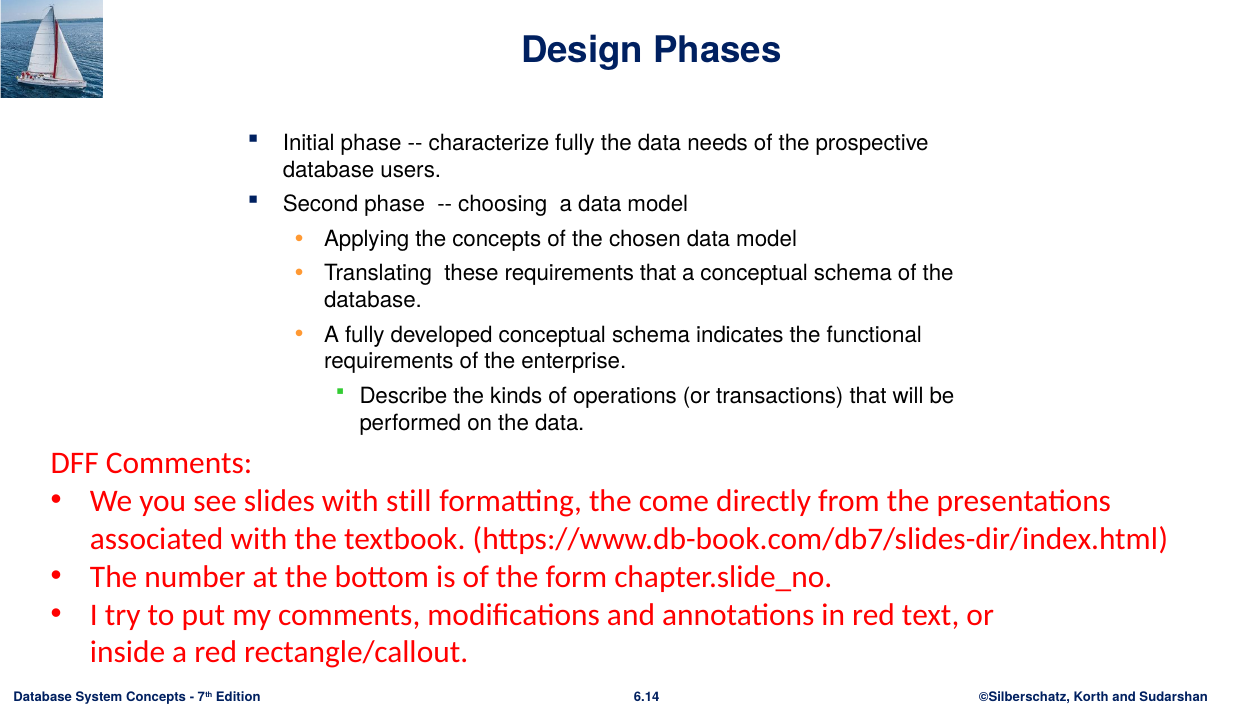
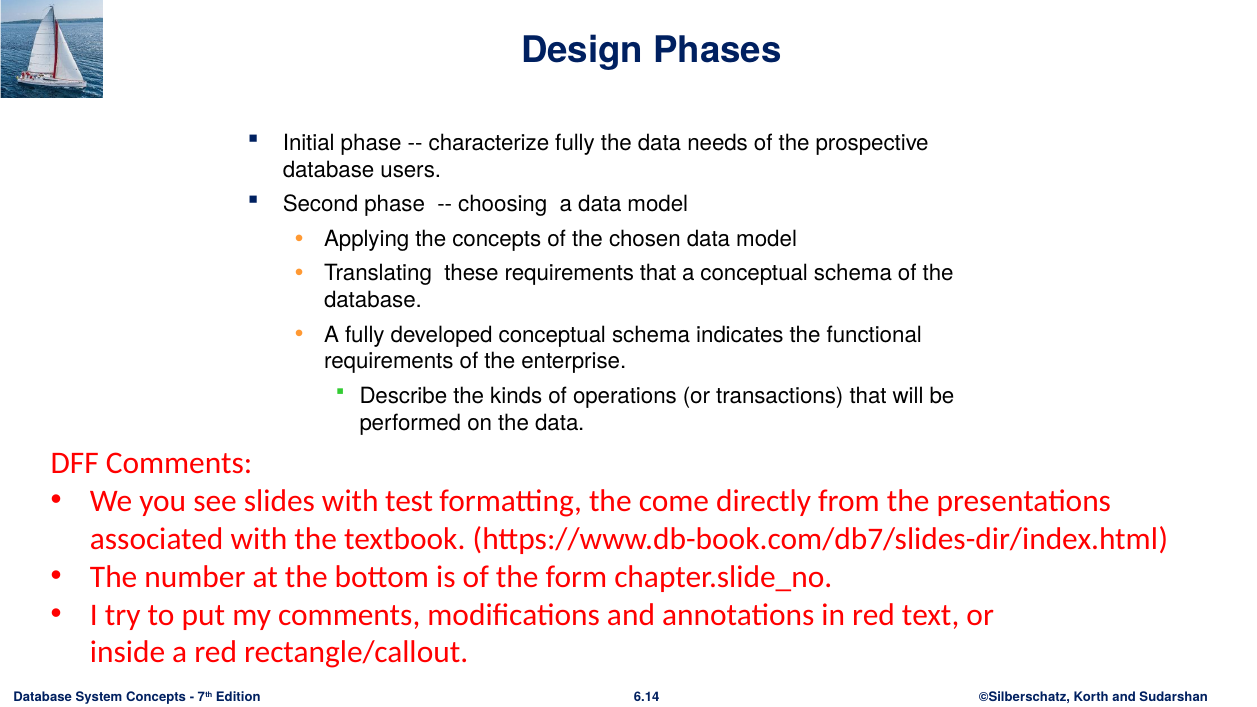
still: still -> test
